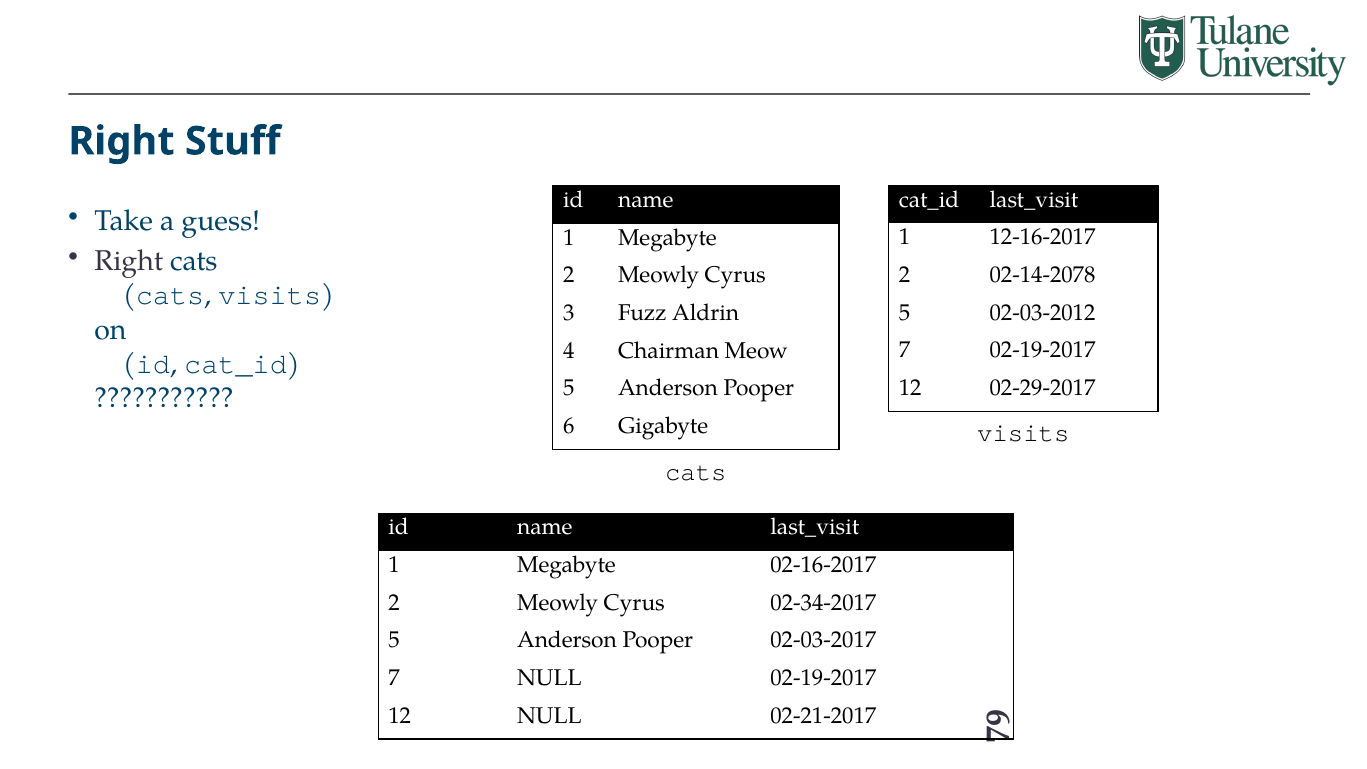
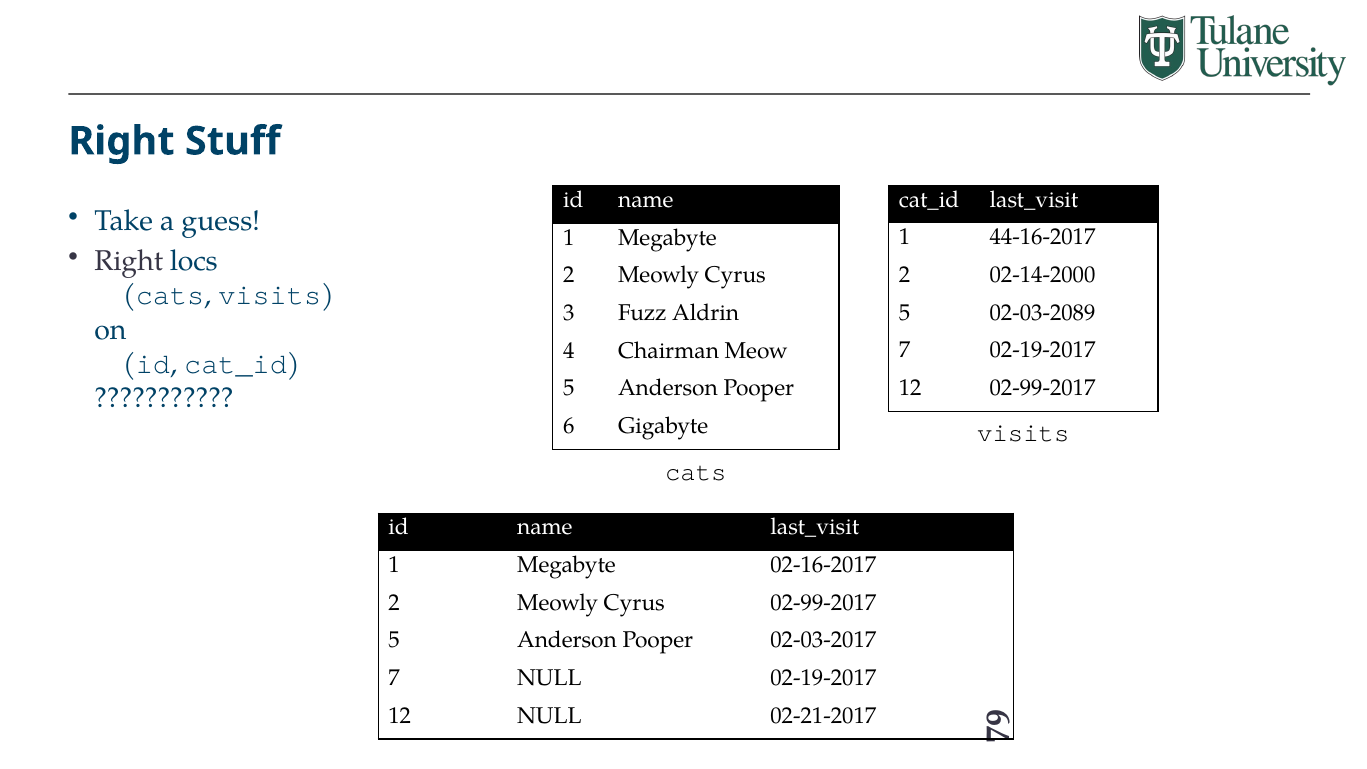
12-16-2017: 12-16-2017 -> 44-16-2017
Right cats: cats -> locs
02-14-2078: 02-14-2078 -> 02-14-2000
02-03-2012: 02-03-2012 -> 02-03-2089
12 02-29-2017: 02-29-2017 -> 02-99-2017
Cyrus 02-34-2017: 02-34-2017 -> 02-99-2017
